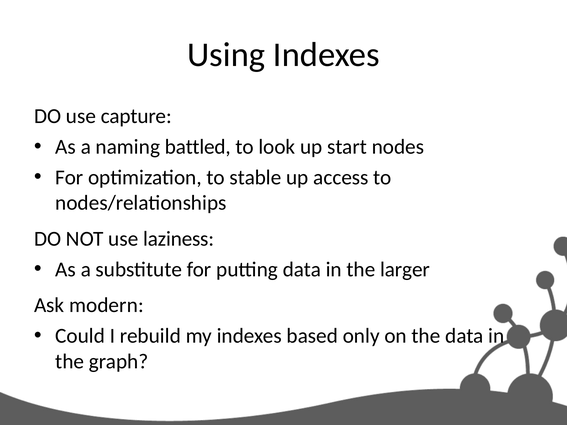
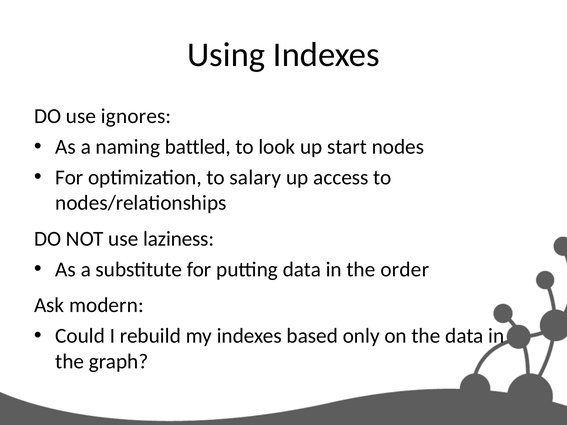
capture: capture -> ignores
stable: stable -> salary
larger: larger -> order
